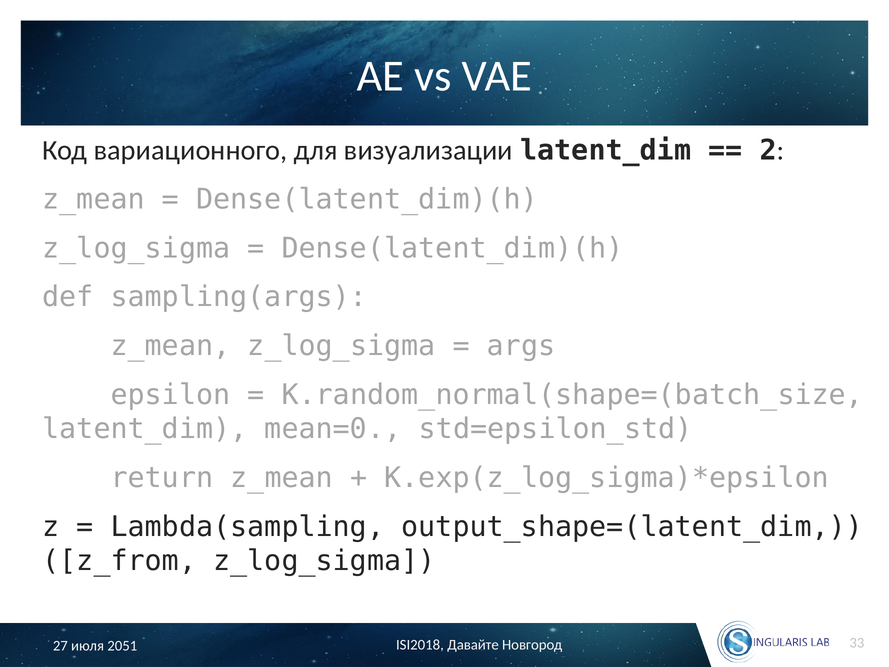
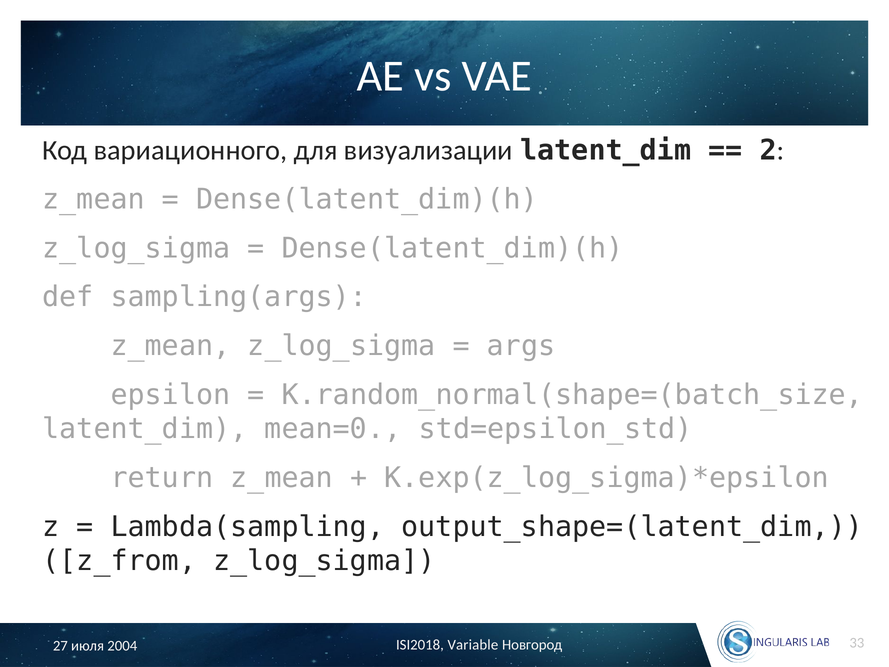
2051: 2051 -> 2004
Давайте: Давайте -> Variable
